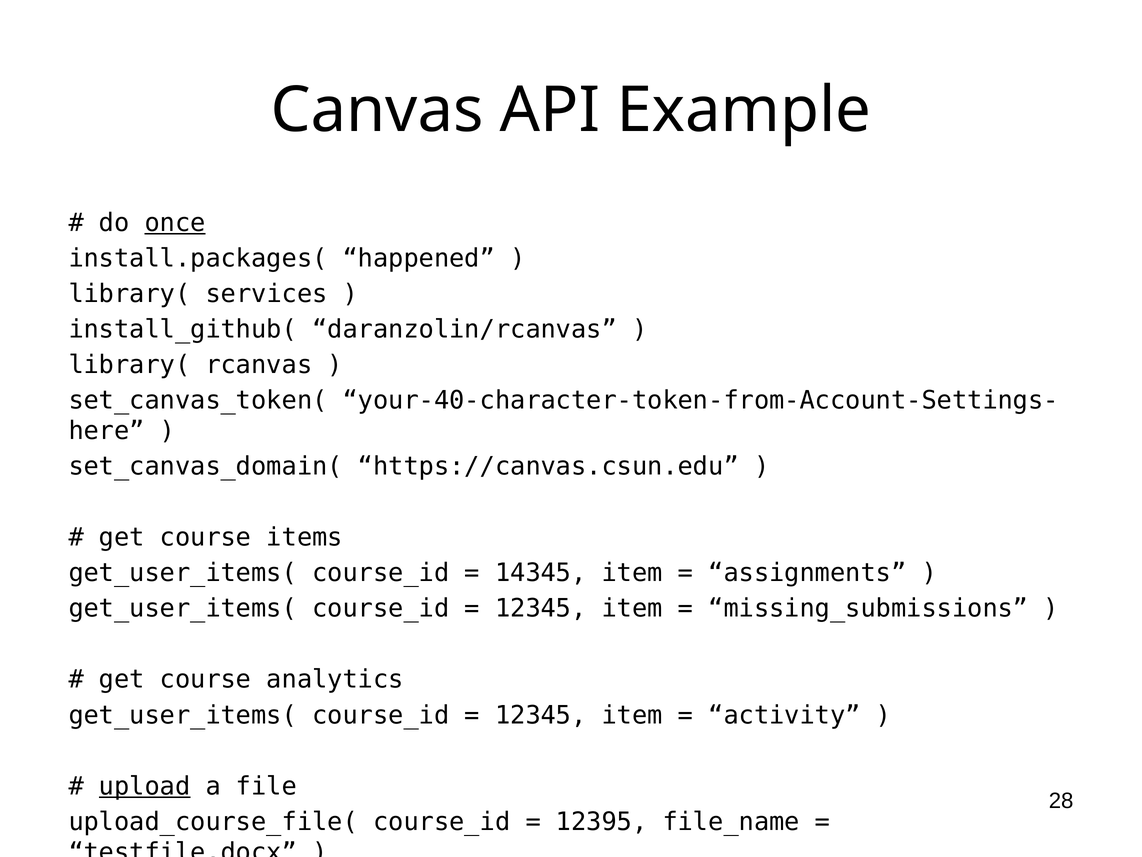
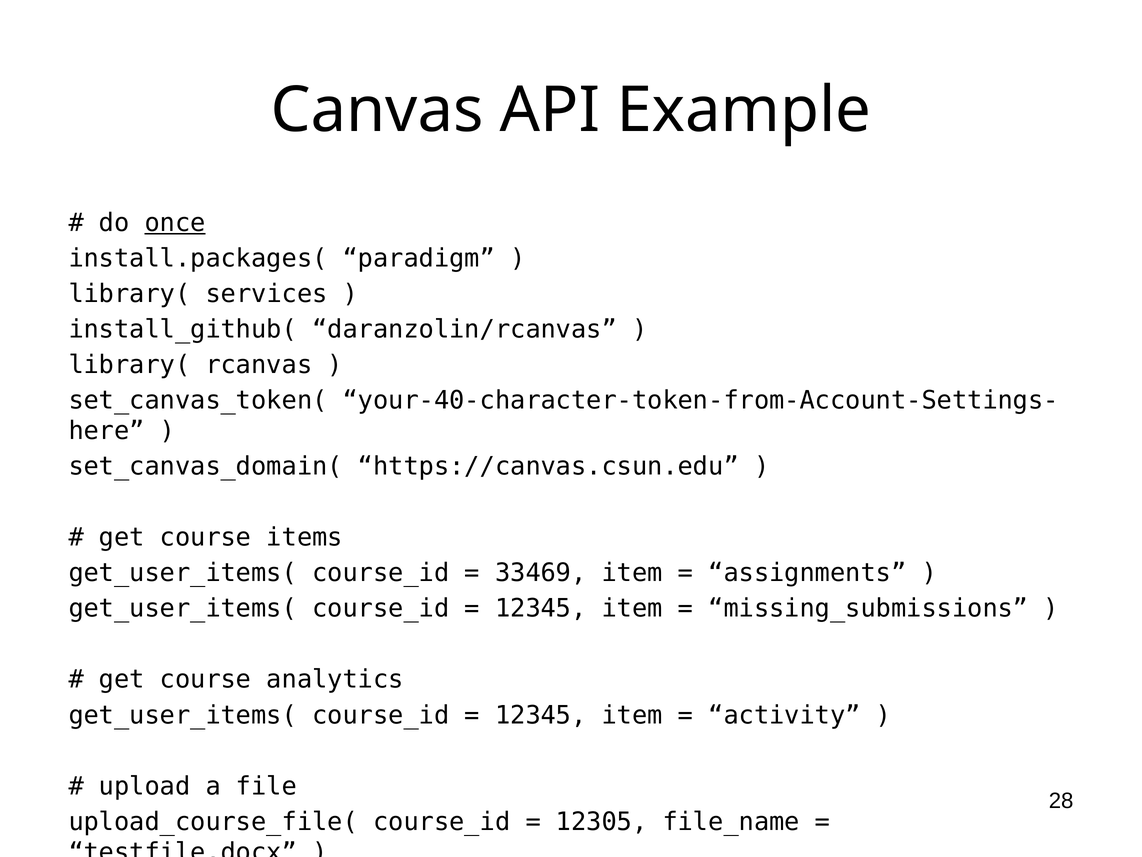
happened: happened -> paradigm
14345: 14345 -> 33469
upload underline: present -> none
12395: 12395 -> 12305
